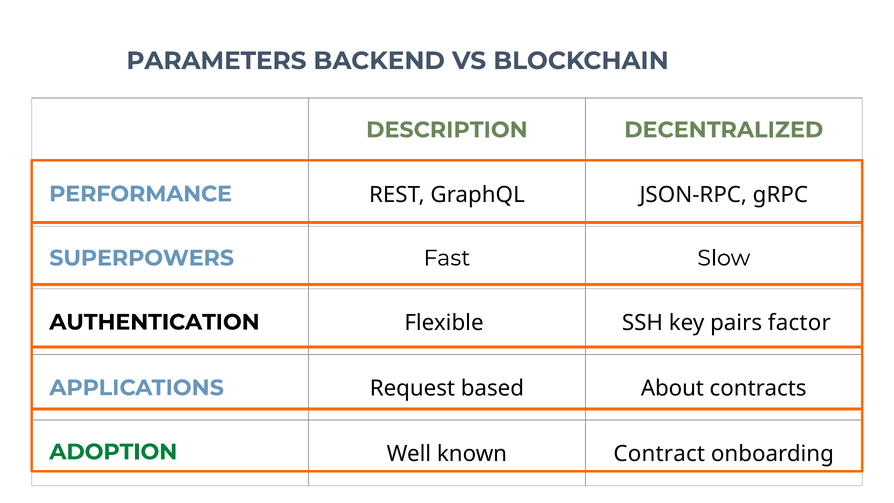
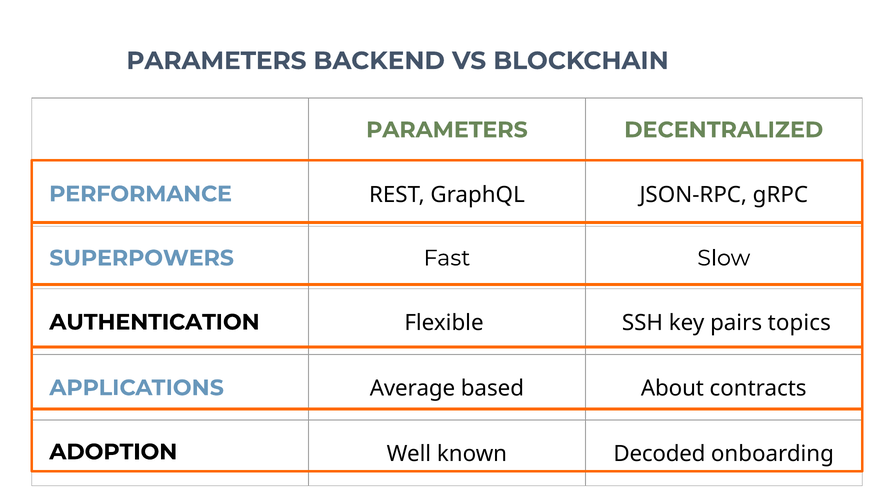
DESCRIPTION at (447, 130): DESCRIPTION -> PARAMETERS
factor: factor -> topics
Request: Request -> Average
ADOPTION colour: green -> black
Contract: Contract -> Decoded
